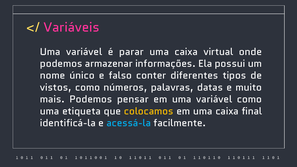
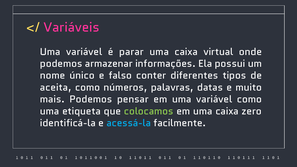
vistos: vistos -> aceita
colocamos colour: yellow -> light green
final: final -> zero
